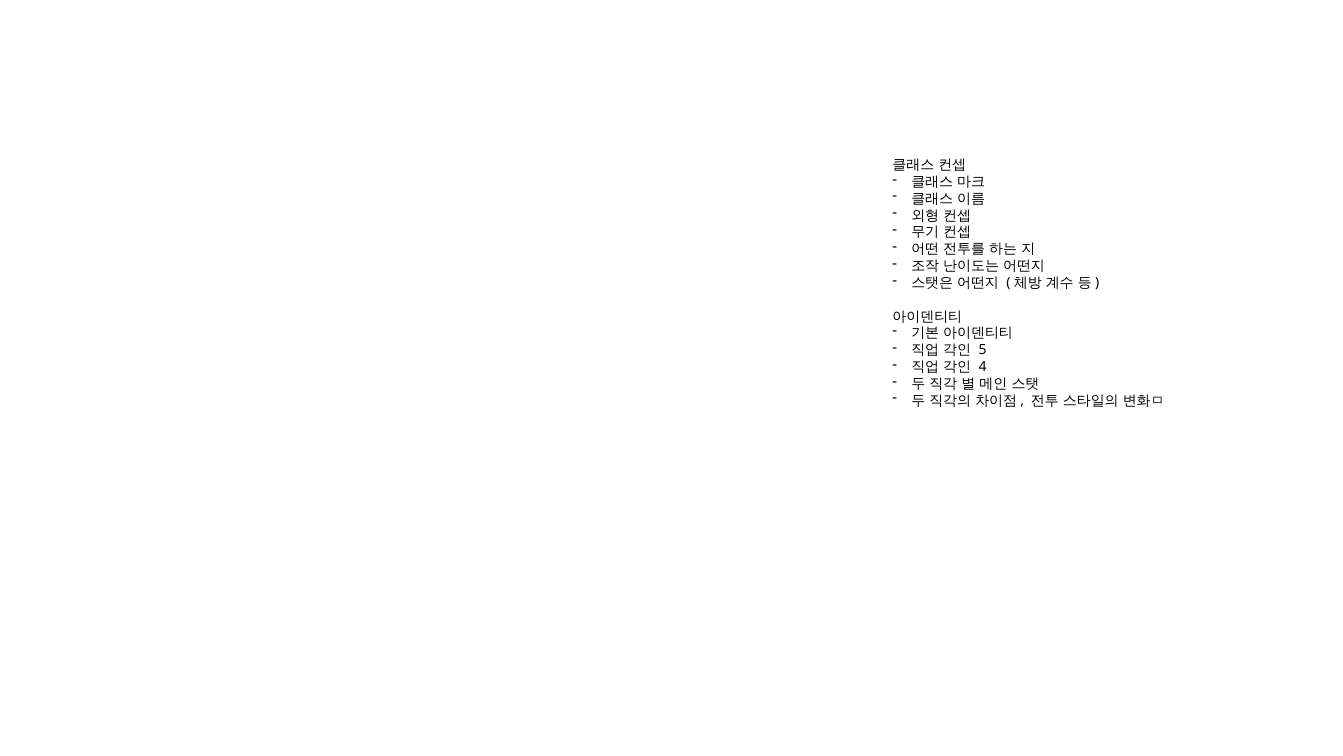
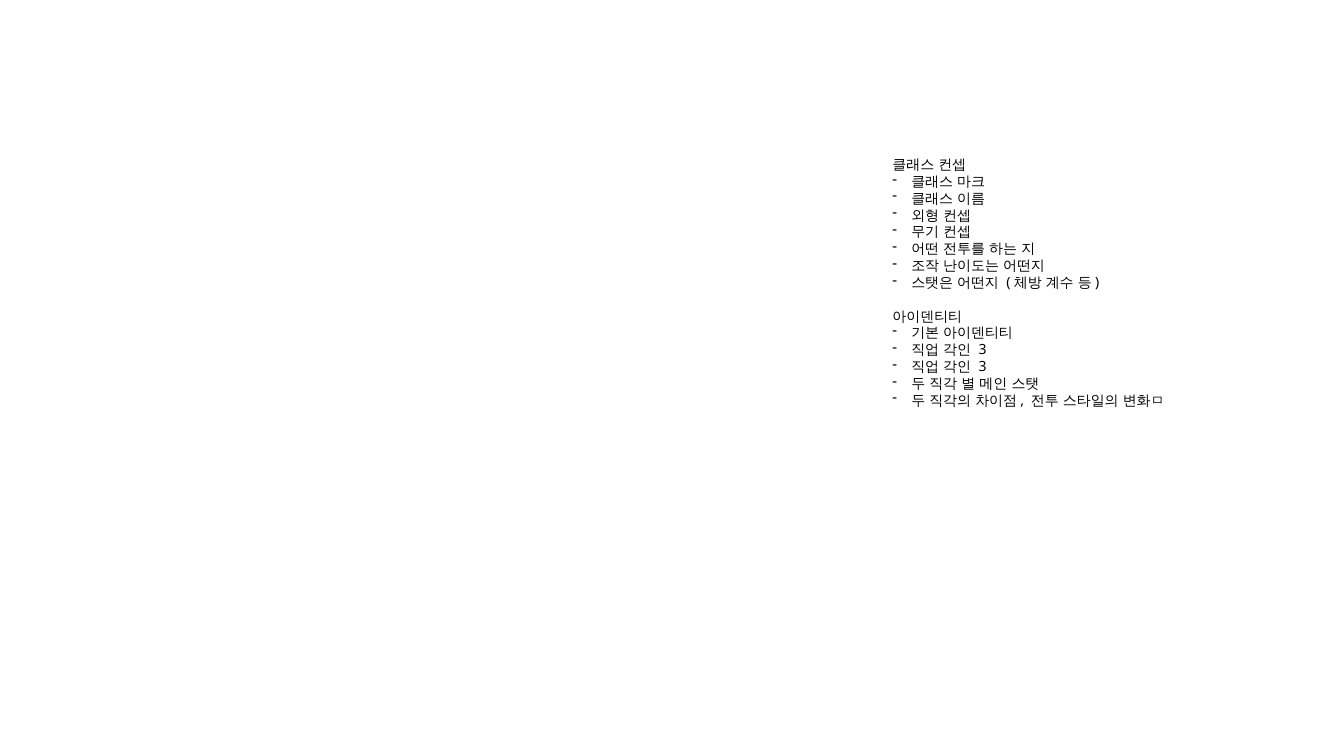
5 at (983, 350): 5 -> 3
4 at (983, 367): 4 -> 3
